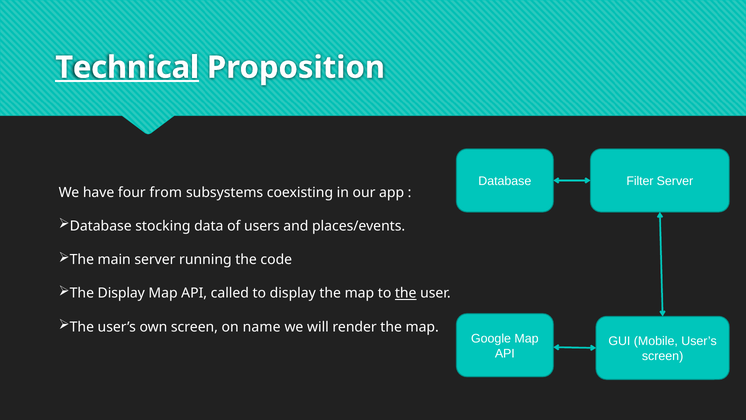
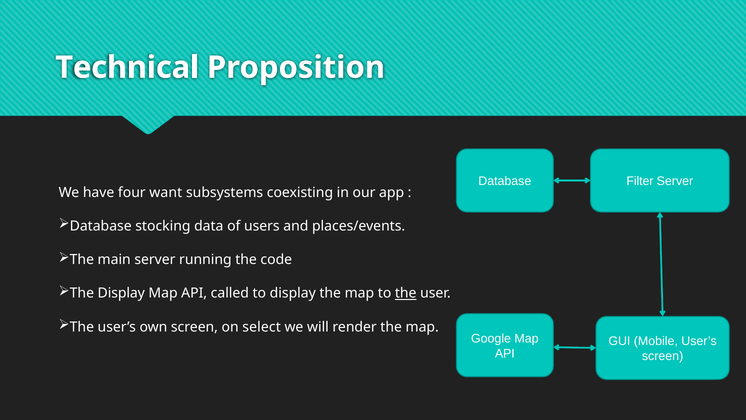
Technical underline: present -> none
from: from -> want
name: name -> select
